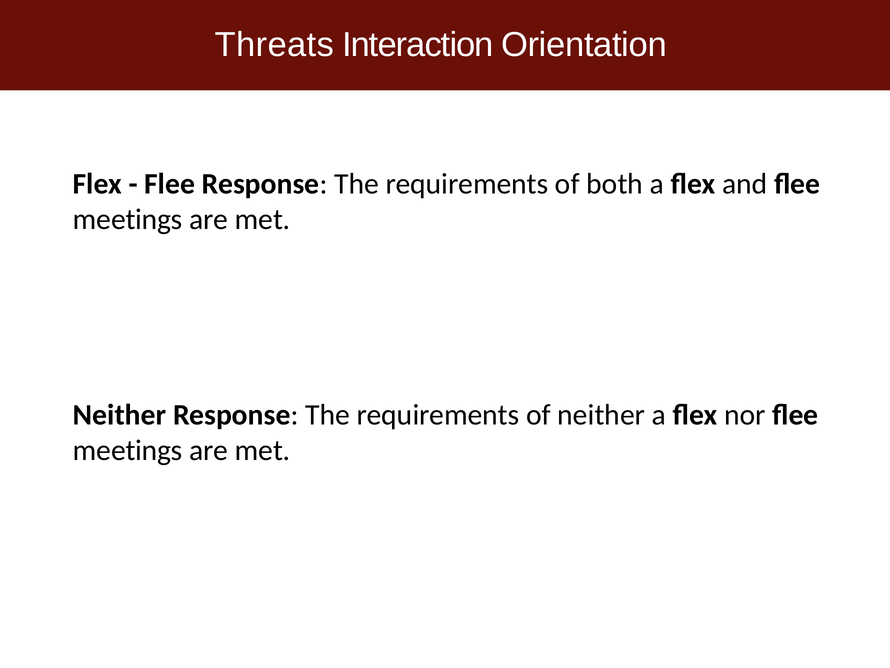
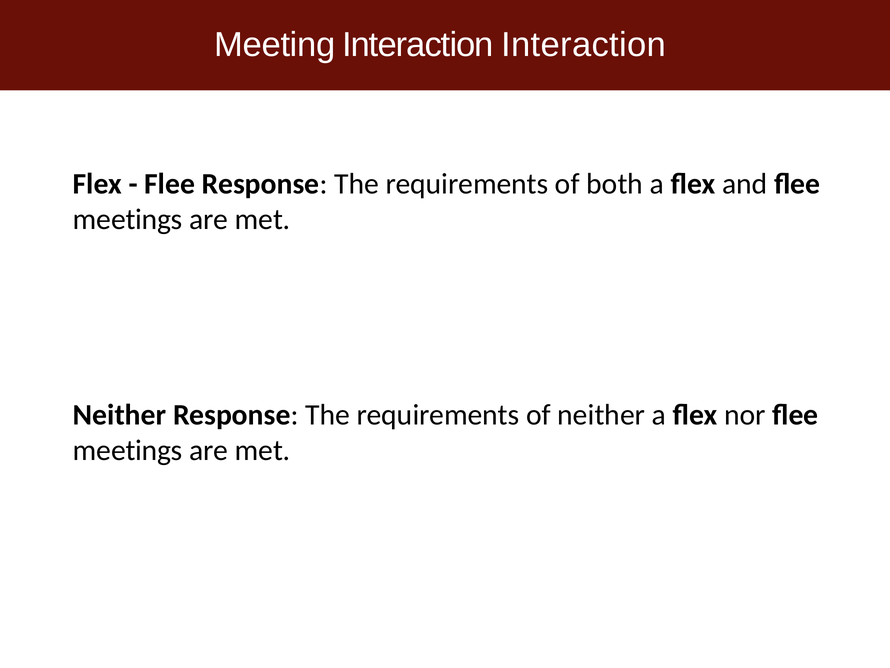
Threats: Threats -> Meeting
Interaction Orientation: Orientation -> Interaction
